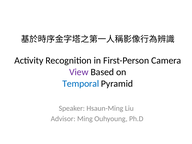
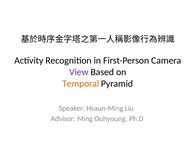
Temporal colour: blue -> orange
